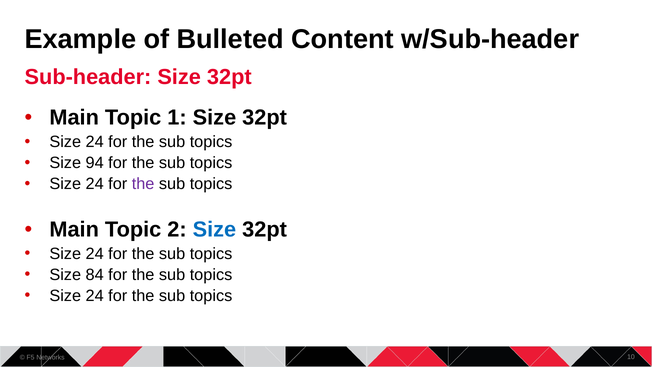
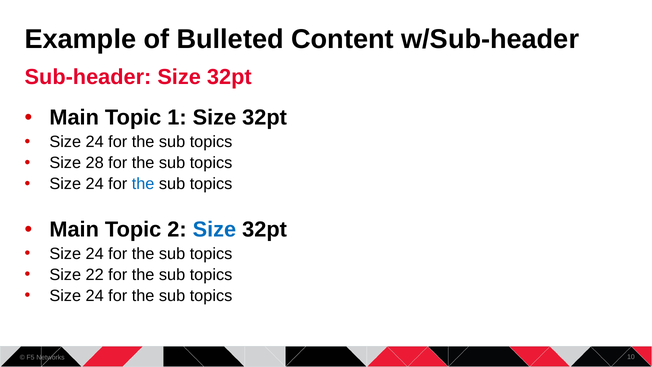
94: 94 -> 28
the at (143, 184) colour: purple -> blue
84: 84 -> 22
